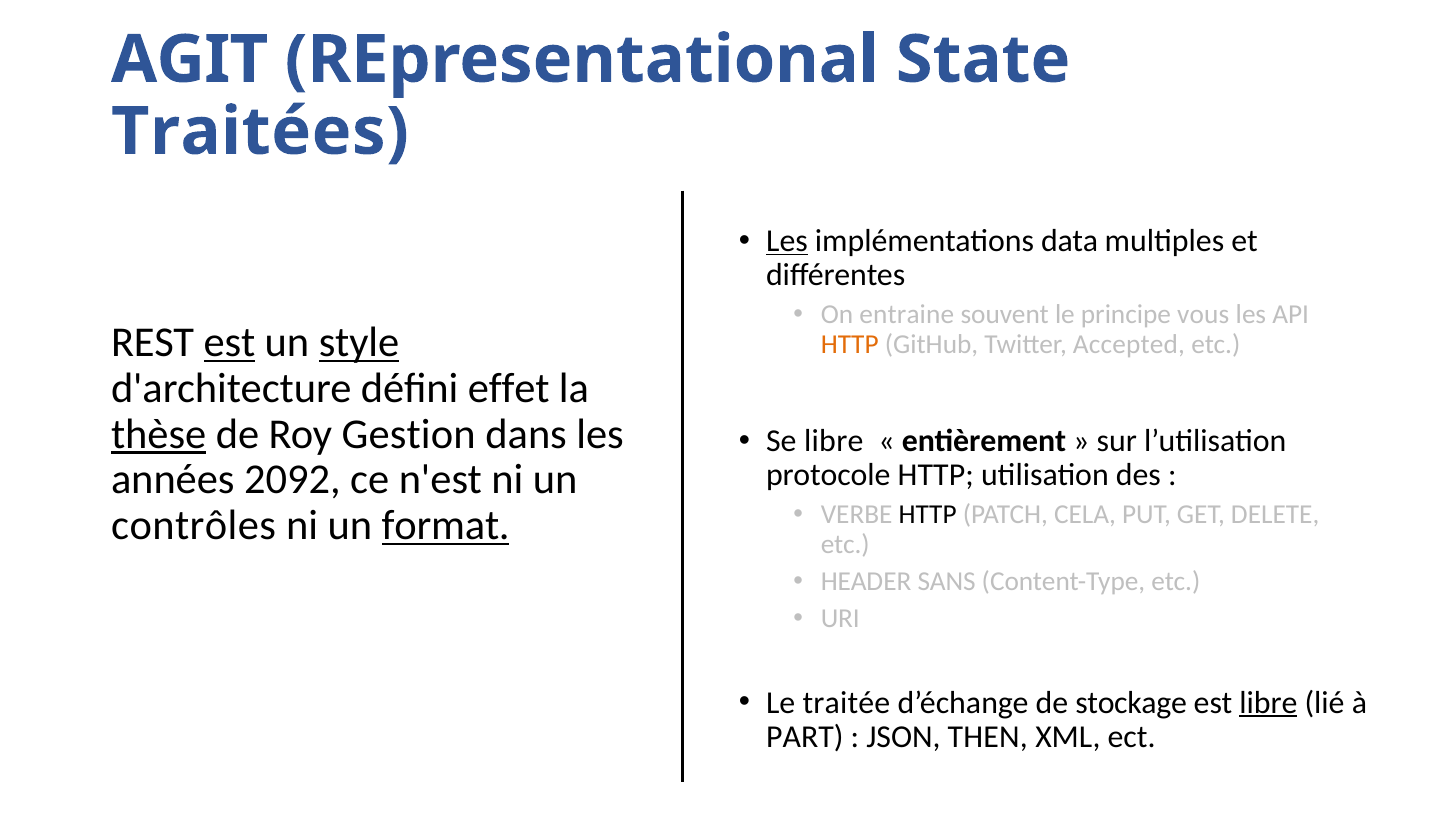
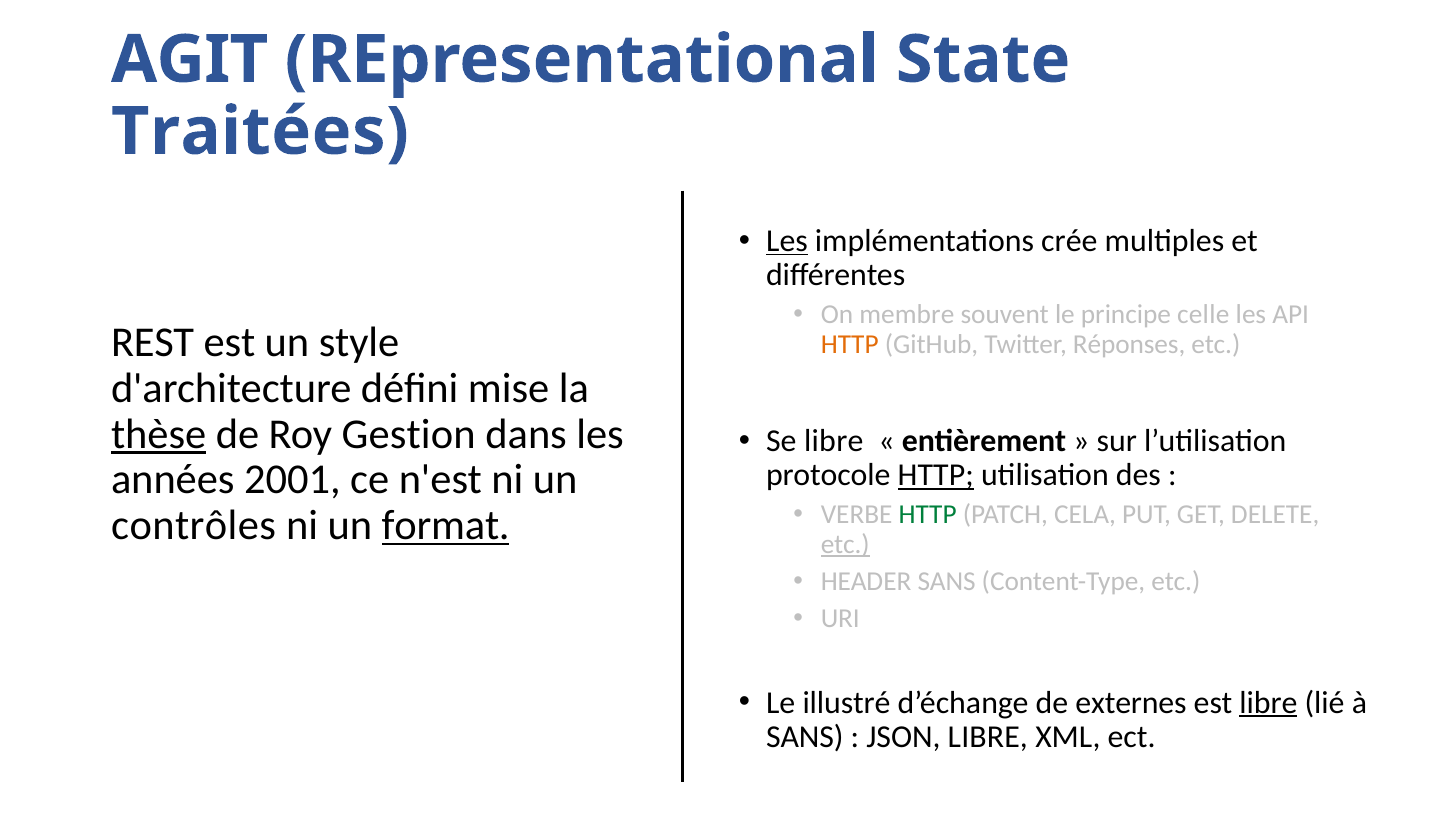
data: data -> crée
entraine: entraine -> membre
vous: vous -> celle
est at (229, 343) underline: present -> none
style underline: present -> none
Accepted: Accepted -> Réponses
effet: effet -> mise
HTTP at (936, 475) underline: none -> present
2092: 2092 -> 2001
HTTP at (928, 515) colour: black -> green
etc at (845, 544) underline: none -> present
traitée: traitée -> illustré
stockage: stockage -> externes
PART at (805, 737): PART -> SANS
JSON THEN: THEN -> LIBRE
